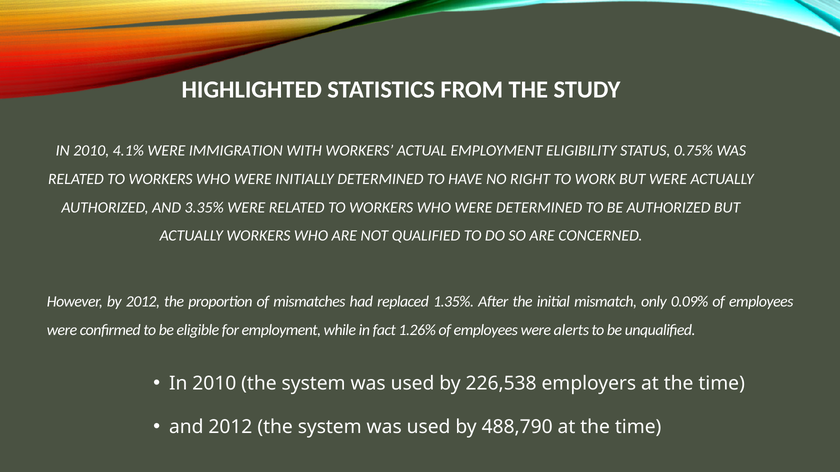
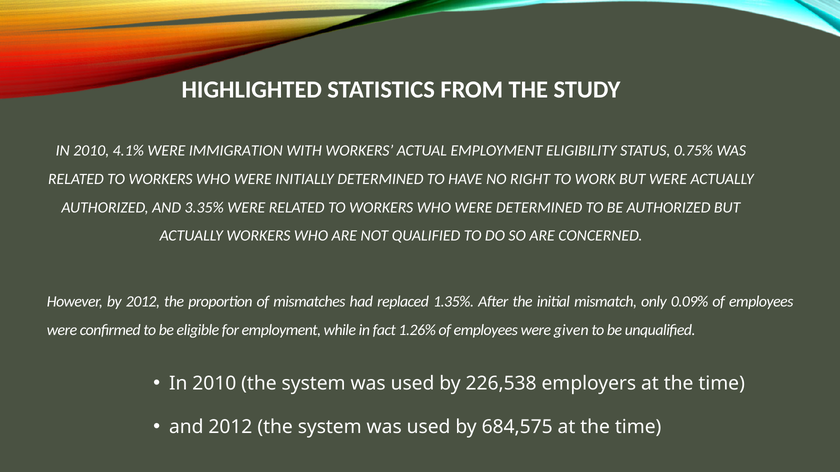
alerts: alerts -> given
488,790: 488,790 -> 684,575
